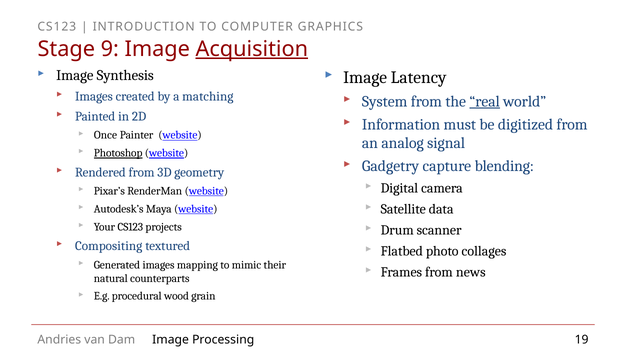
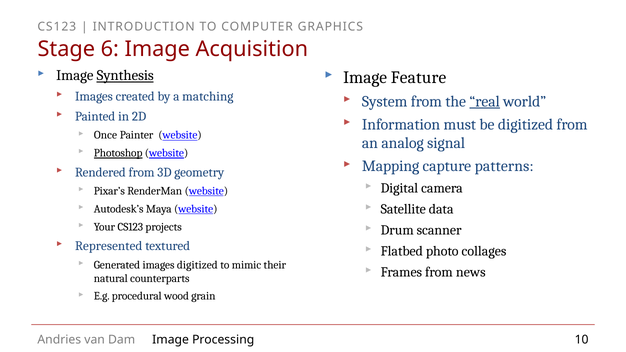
9: 9 -> 6
Acquisition underline: present -> none
Synthesis underline: none -> present
Latency: Latency -> Feature
Gadgetry: Gadgetry -> Mapping
blending: blending -> patterns
Compositing: Compositing -> Represented
images mapping: mapping -> digitized
19: 19 -> 10
